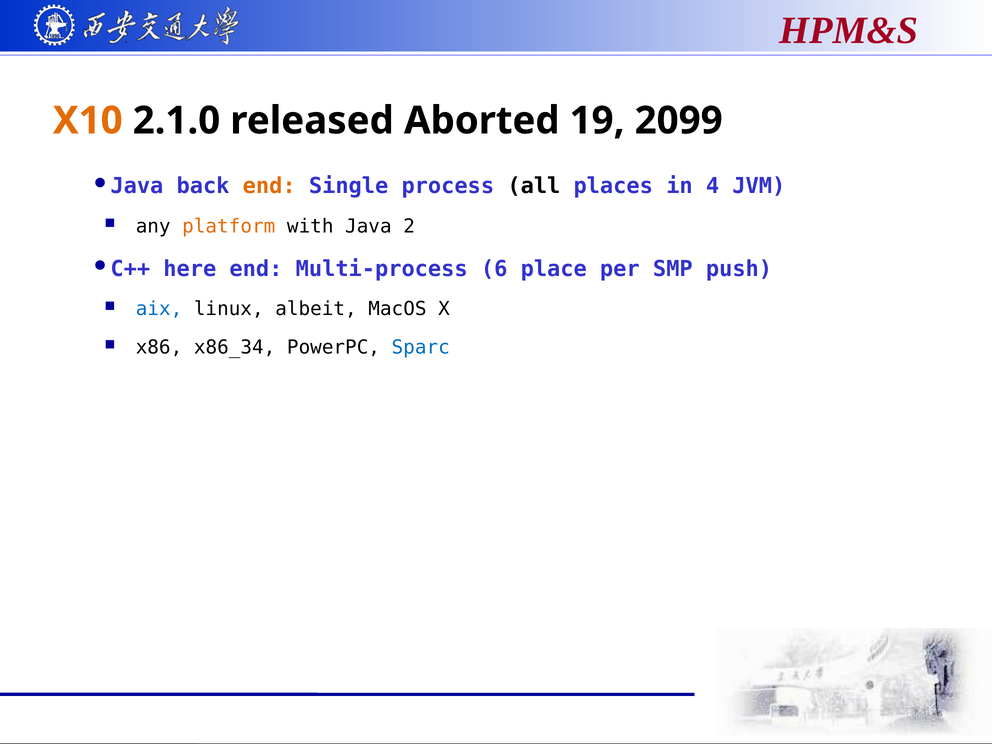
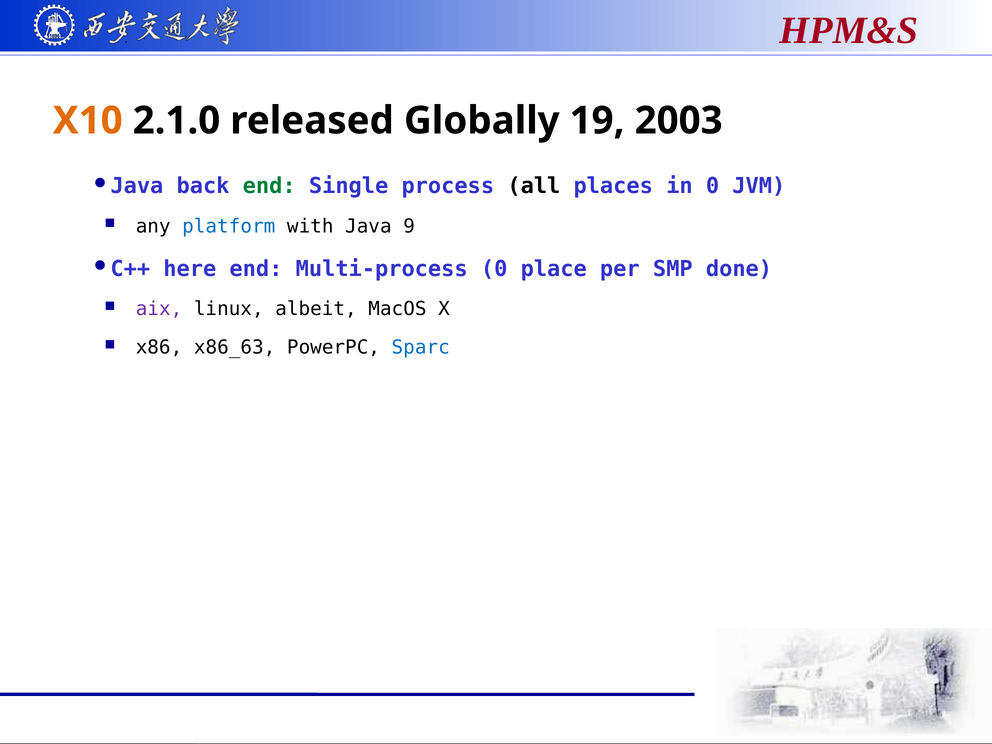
Aborted: Aborted -> Globally
2099: 2099 -> 2003
end at (269, 186) colour: orange -> green
in 4: 4 -> 0
platform colour: orange -> blue
2: 2 -> 9
Multi-process 6: 6 -> 0
push: push -> done
aix colour: blue -> purple
x86_34: x86_34 -> x86_63
